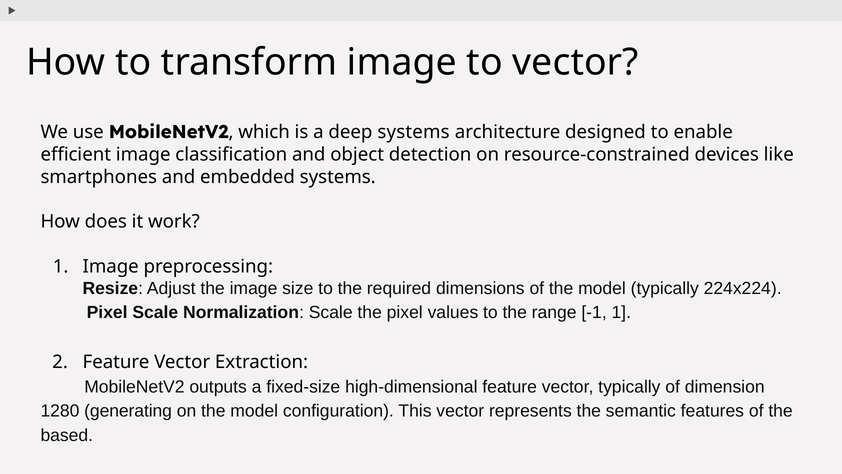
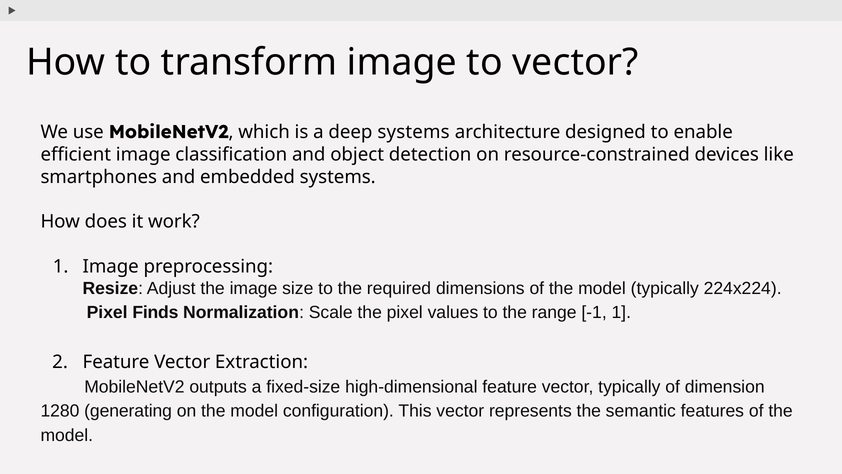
Pixel Scale: Scale -> Finds
based at (67, 435): based -> model
